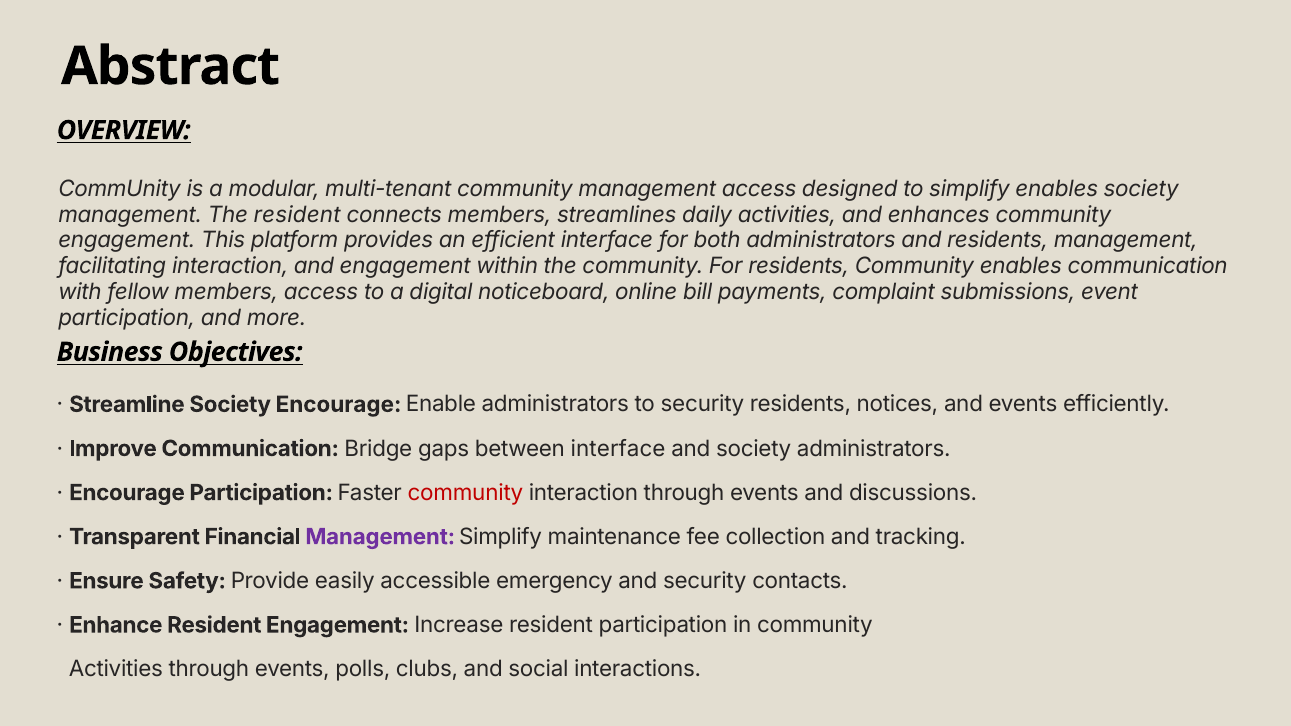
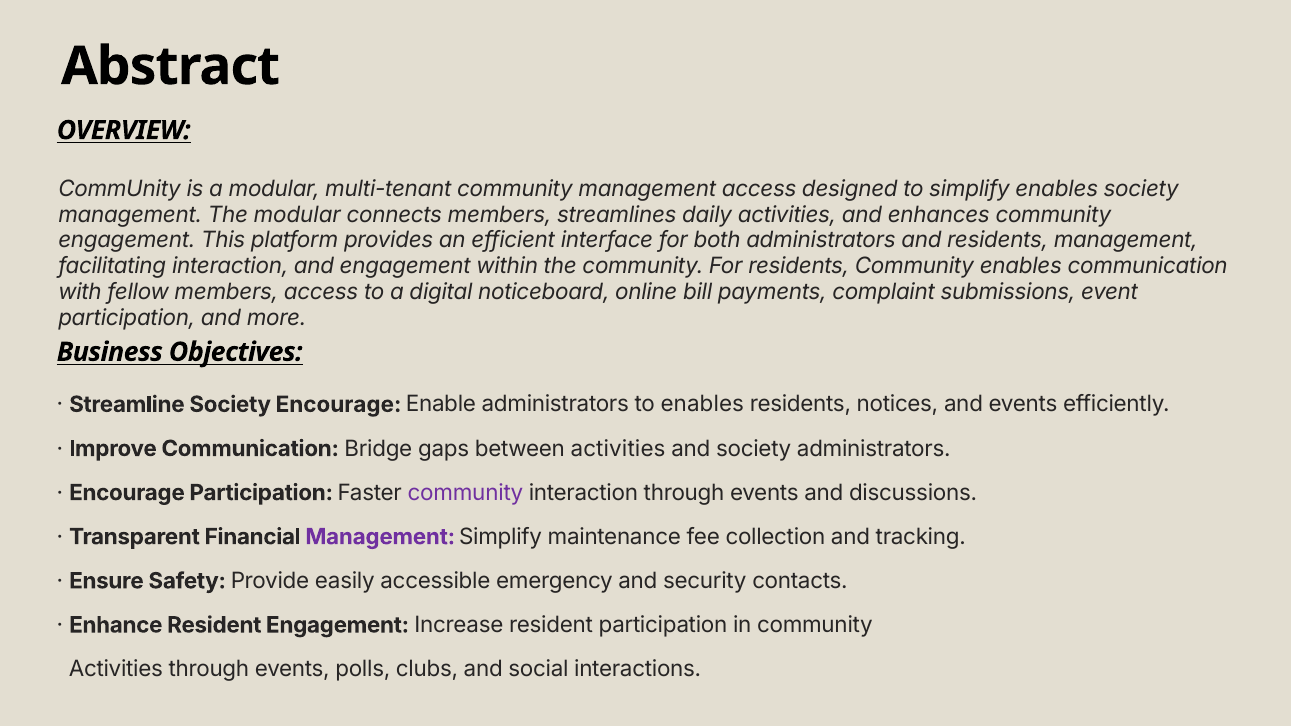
The resident: resident -> modular
to security: security -> enables
between interface: interface -> activities
community at (465, 493) colour: red -> purple
